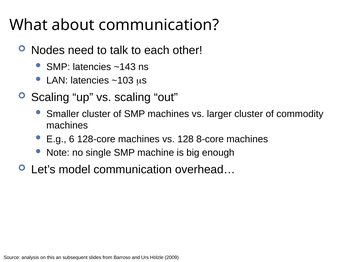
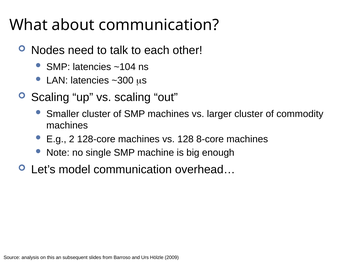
~143: ~143 -> ~104
~103: ~103 -> ~300
6: 6 -> 2
